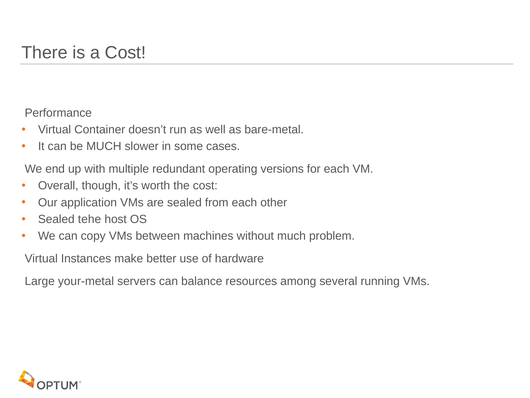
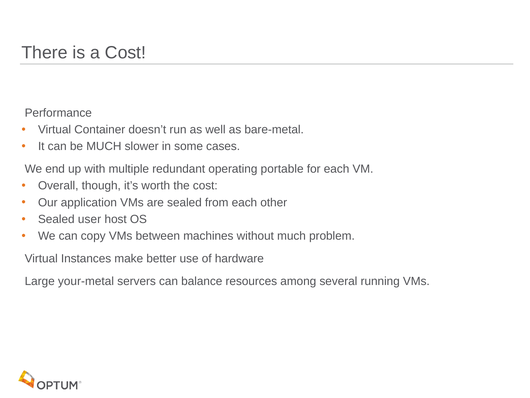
versions: versions -> portable
tehe: tehe -> user
